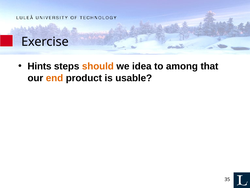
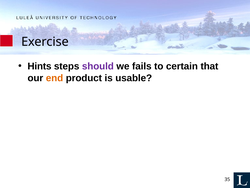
should colour: orange -> purple
idea: idea -> fails
among: among -> certain
